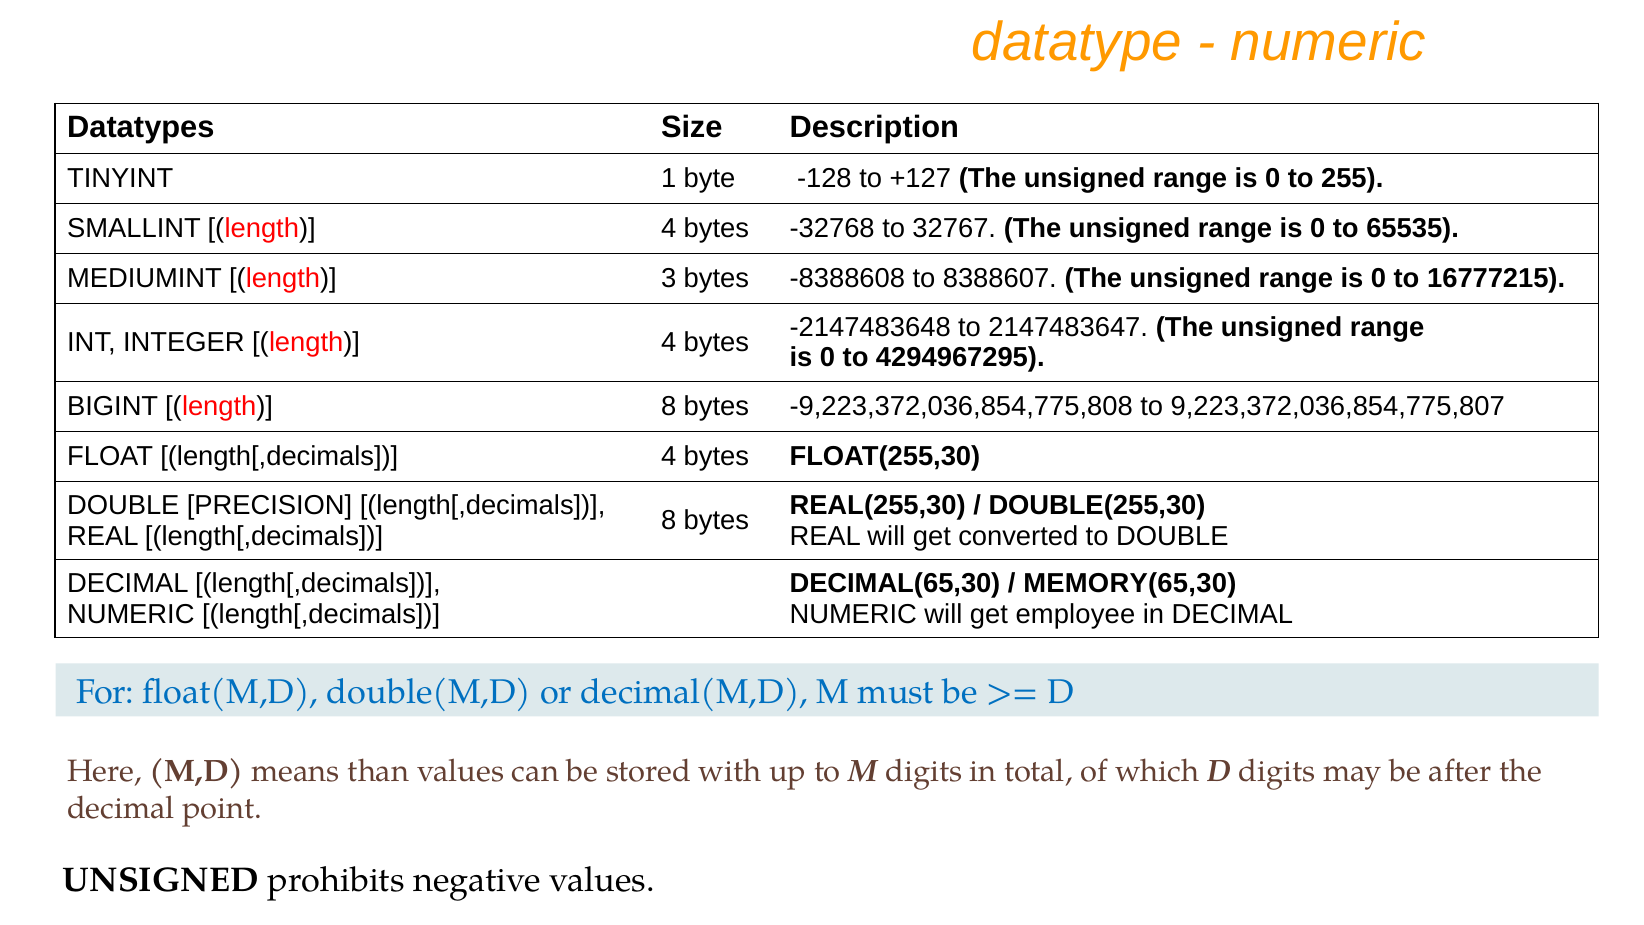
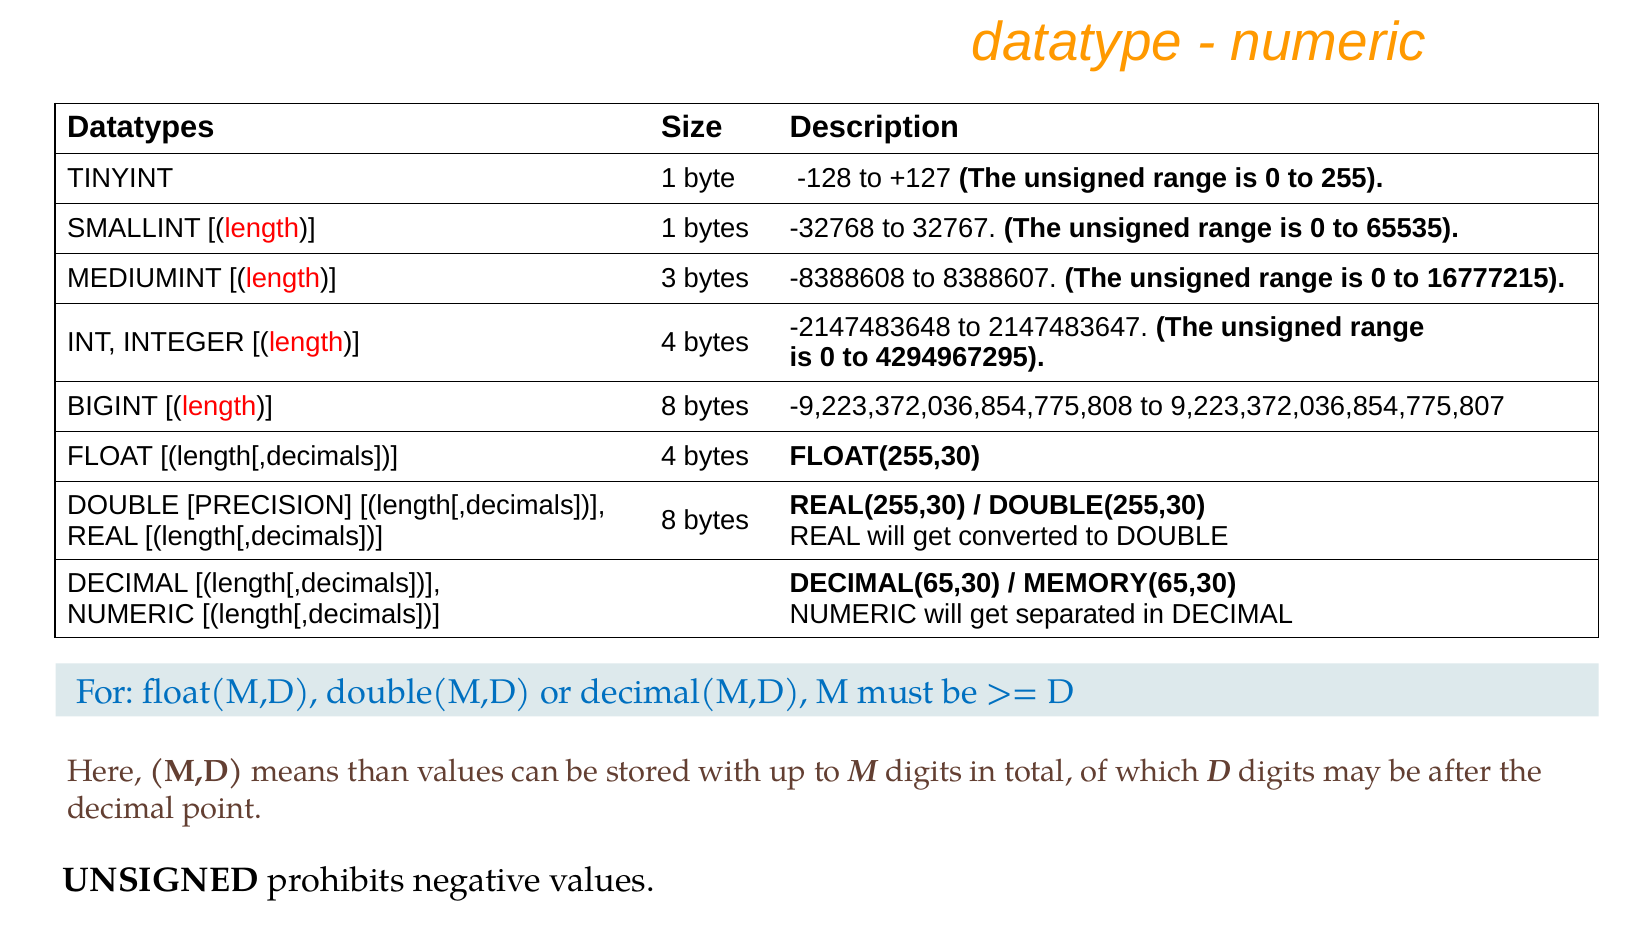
SMALLINT length 4: 4 -> 1
employee: employee -> separated
